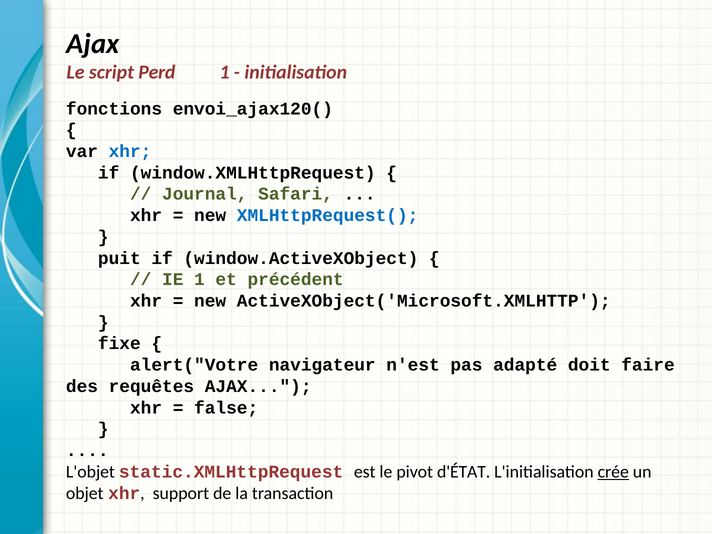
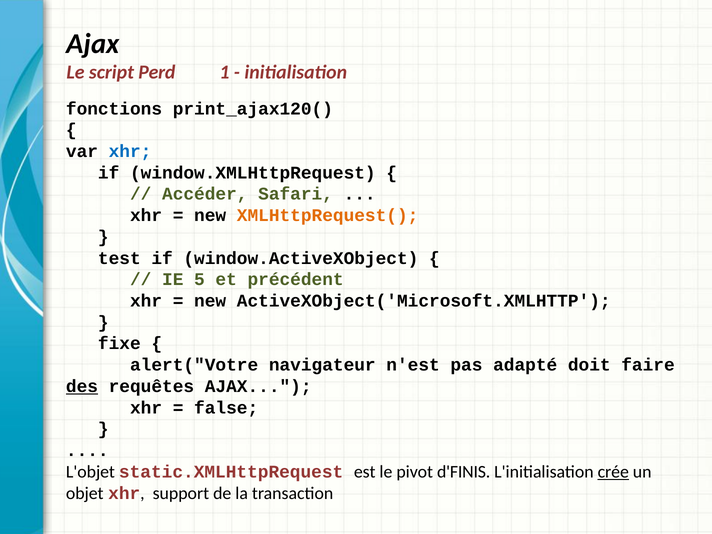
envoi_ajax120(: envoi_ajax120( -> print_ajax120(
Journal: Journal -> Accéder
XMLHttpRequest( colour: blue -> orange
puit: puit -> test
IE 1: 1 -> 5
des underline: none -> present
d'ÉTAT: d'ÉTAT -> d'FINIS
